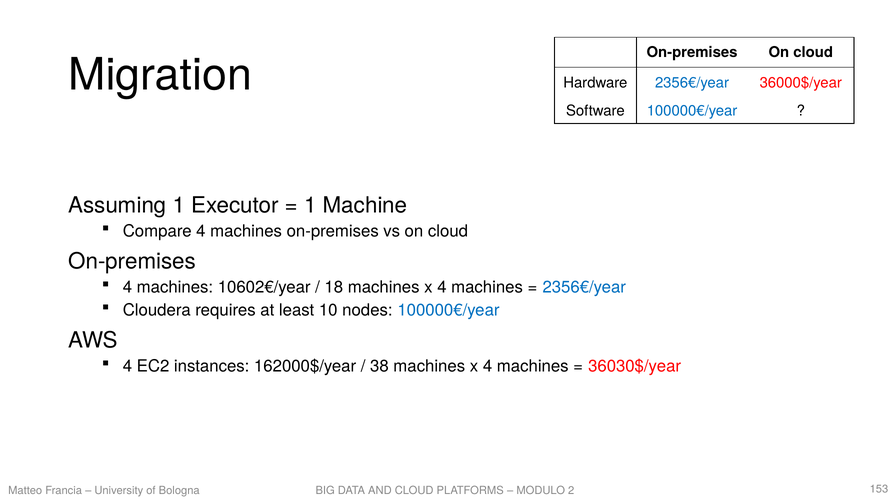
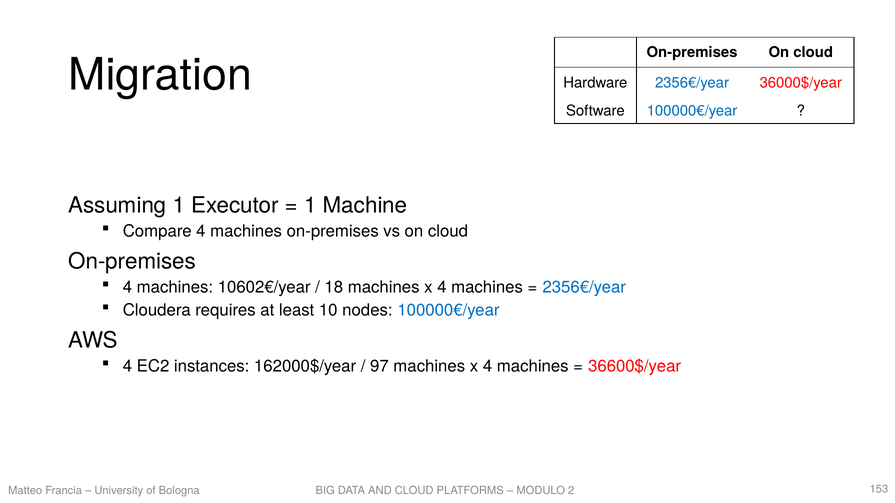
38: 38 -> 97
36030$/year: 36030$/year -> 36600$/year
